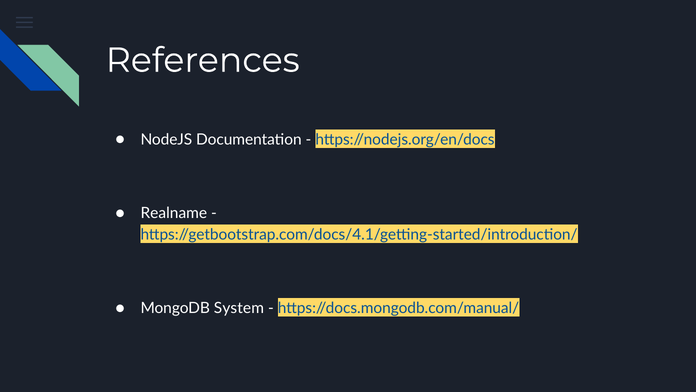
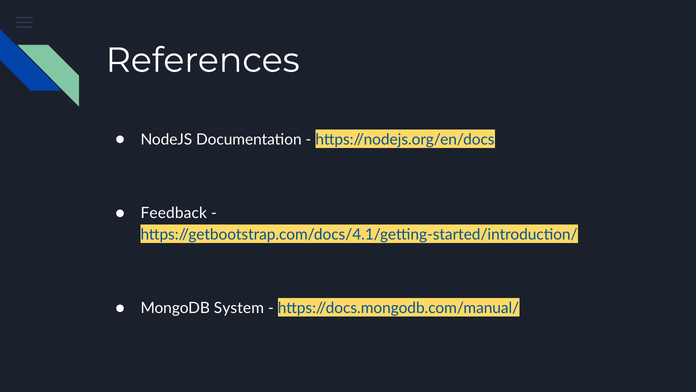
Realname: Realname -> Feedback
